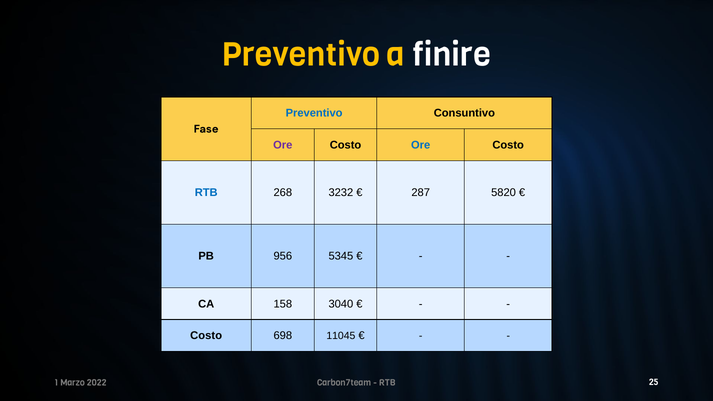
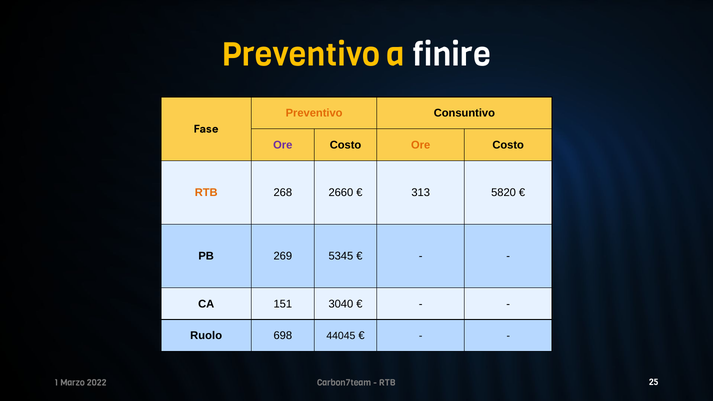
Preventivo at (314, 113) colour: blue -> orange
Ore at (421, 145) colour: blue -> orange
RTB at (206, 193) colour: blue -> orange
3232: 3232 -> 2660
287: 287 -> 313
956: 956 -> 269
158: 158 -> 151
Costo at (206, 336): Costo -> Ruolo
11045: 11045 -> 44045
